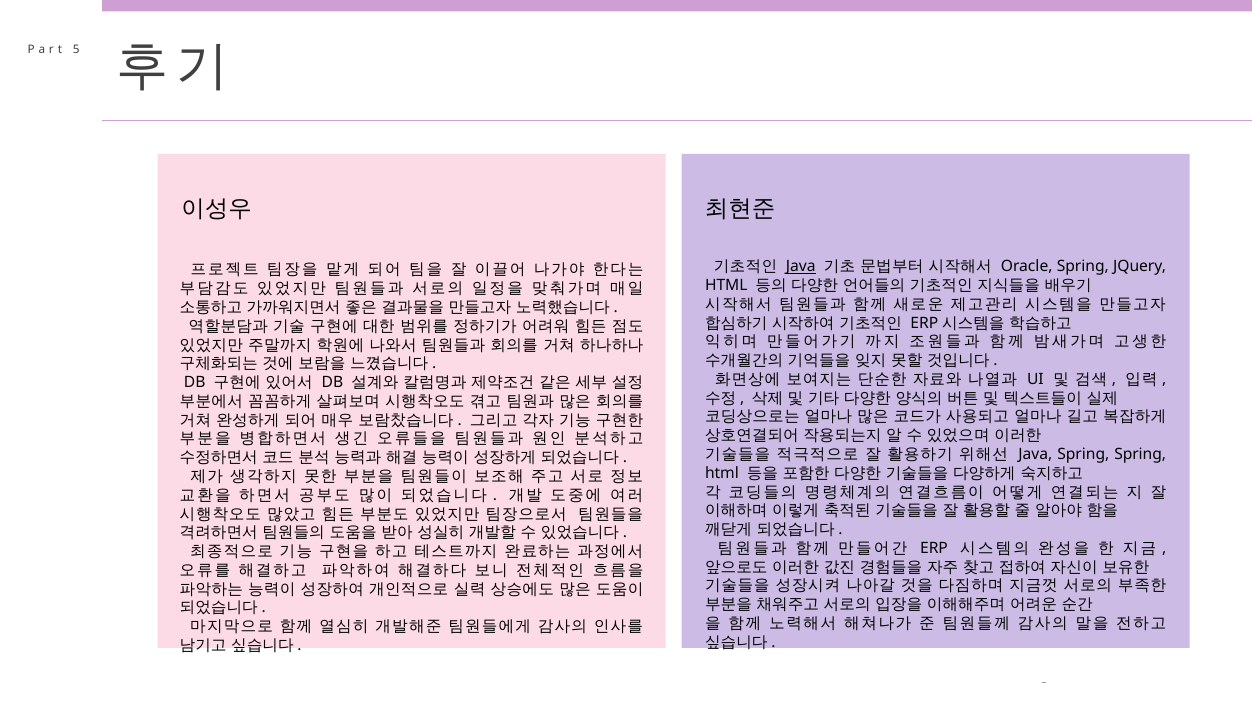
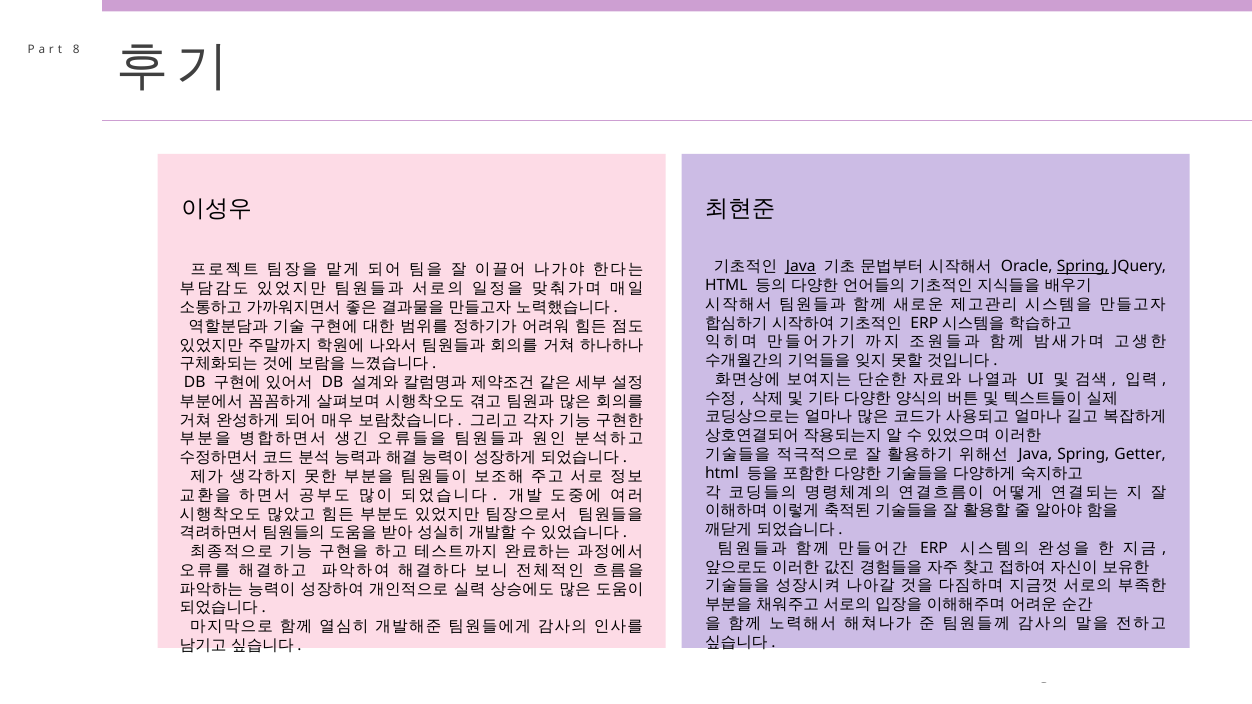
5: 5 -> 8
Spring at (1083, 267) underline: none -> present
Spring Spring: Spring -> Getter
